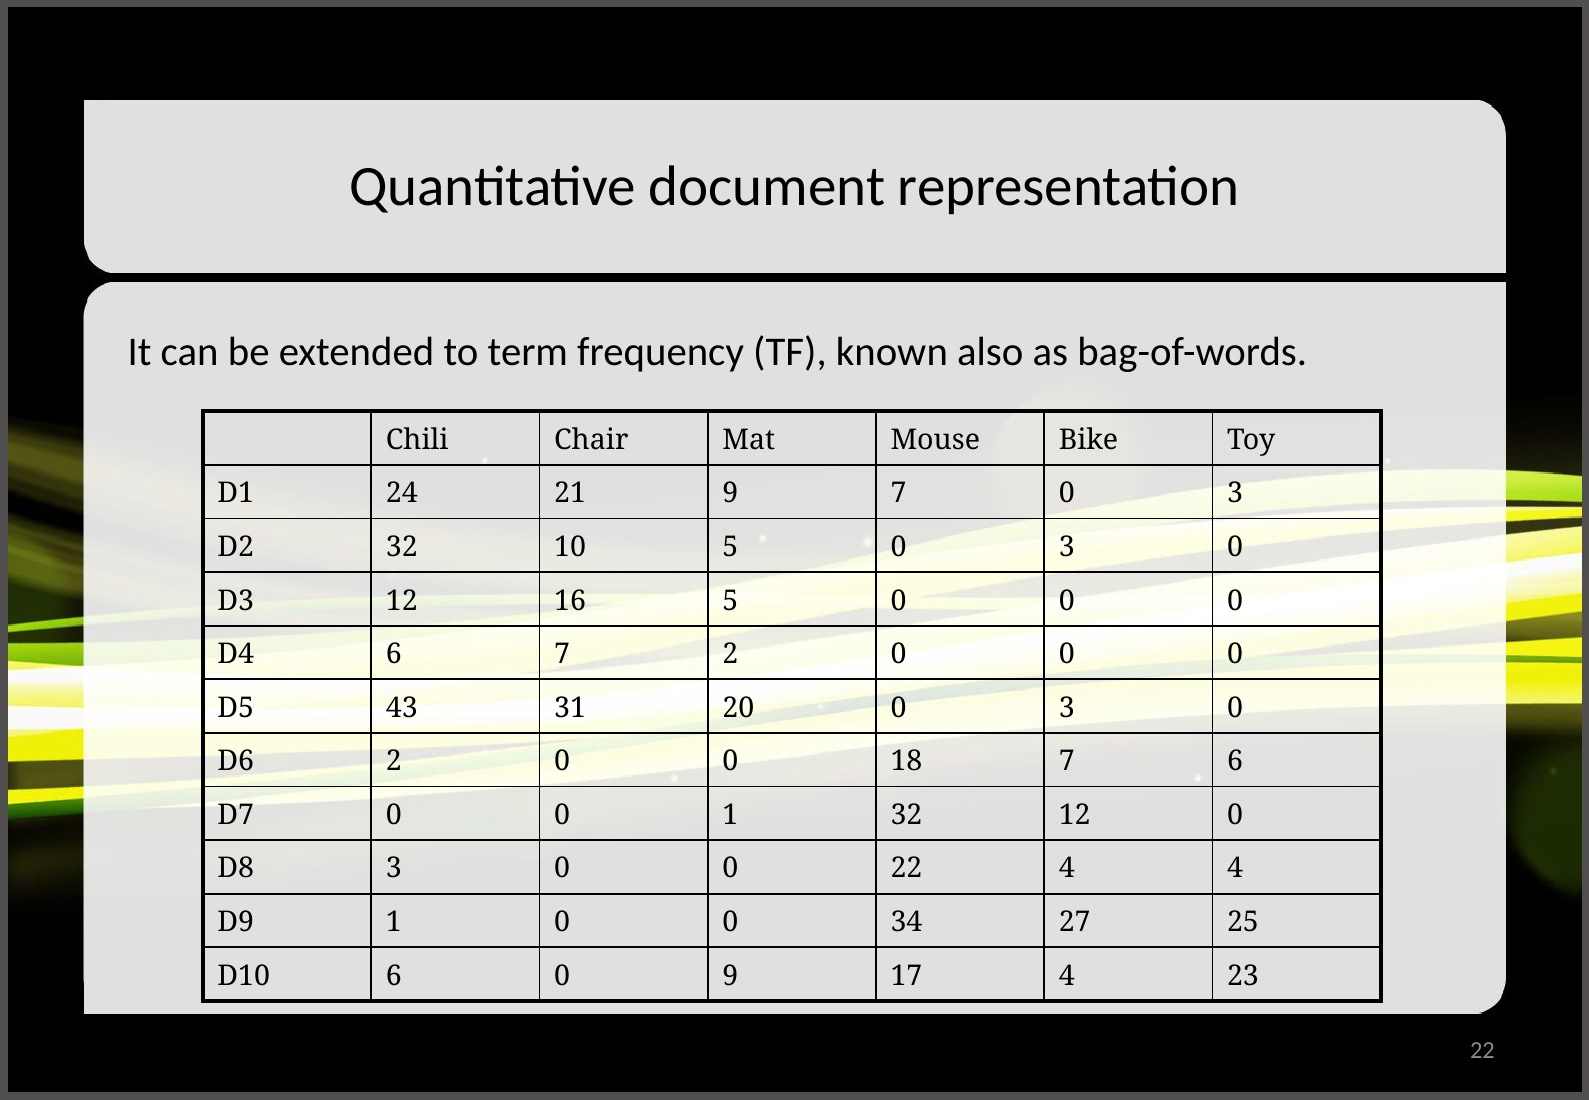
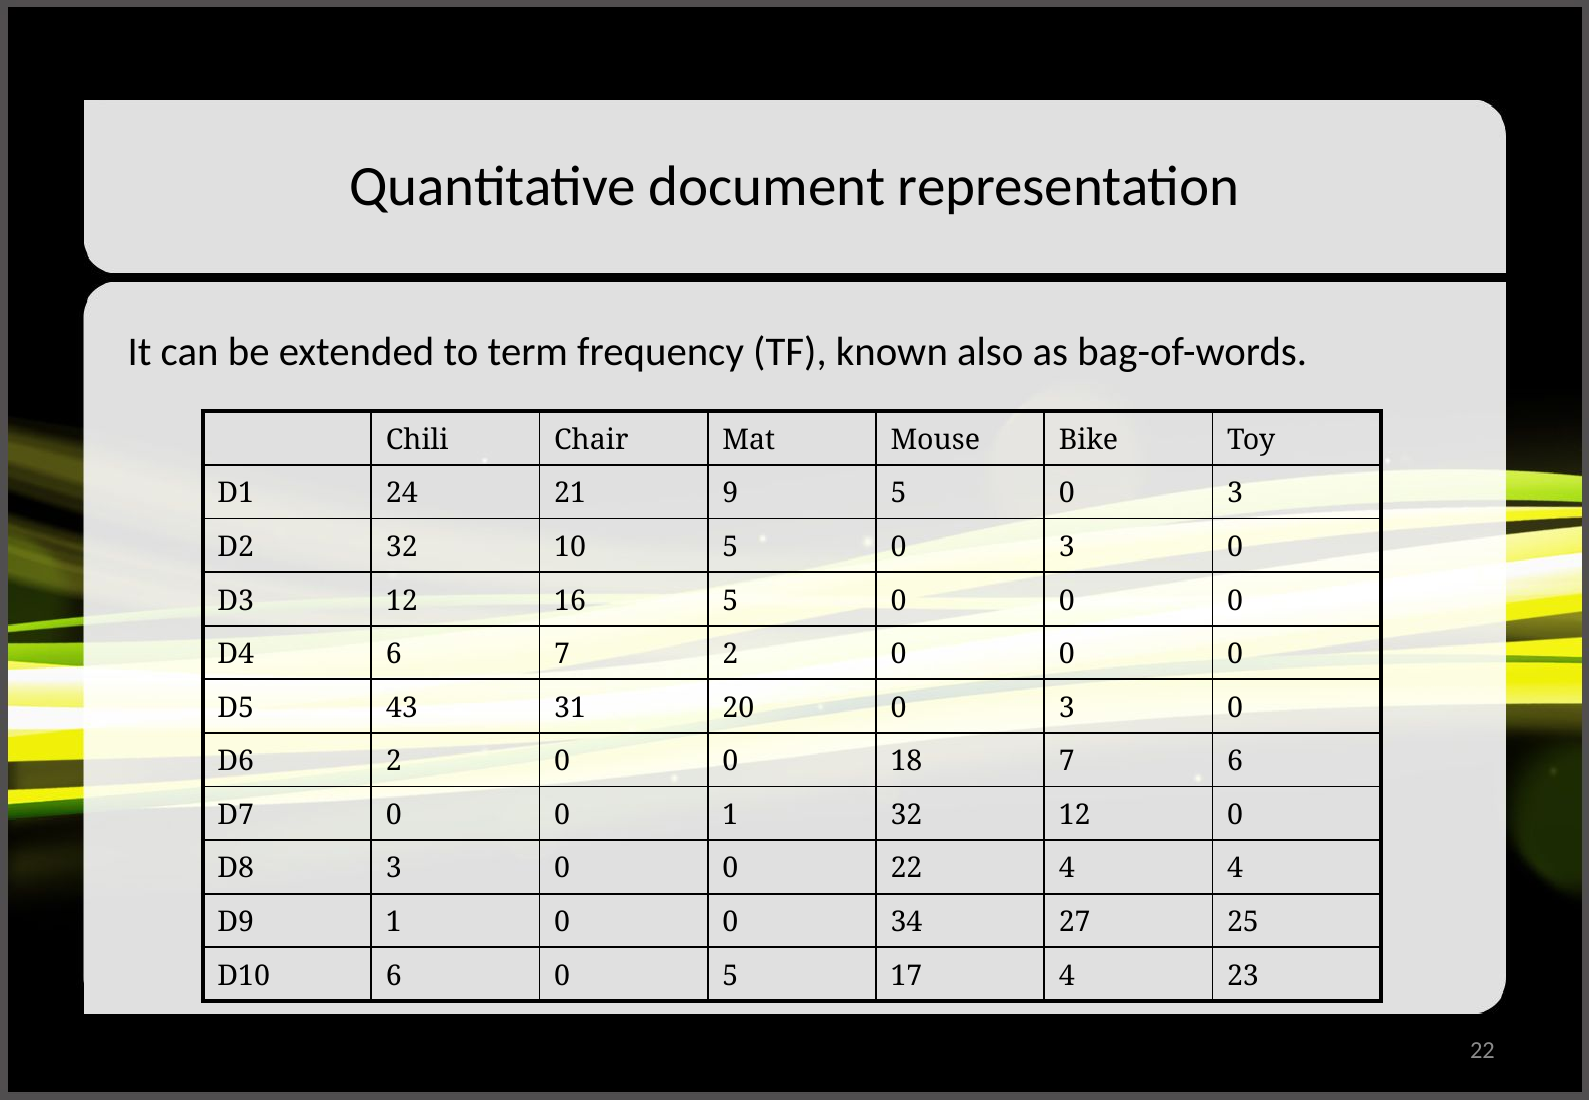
9 7: 7 -> 5
0 9: 9 -> 5
